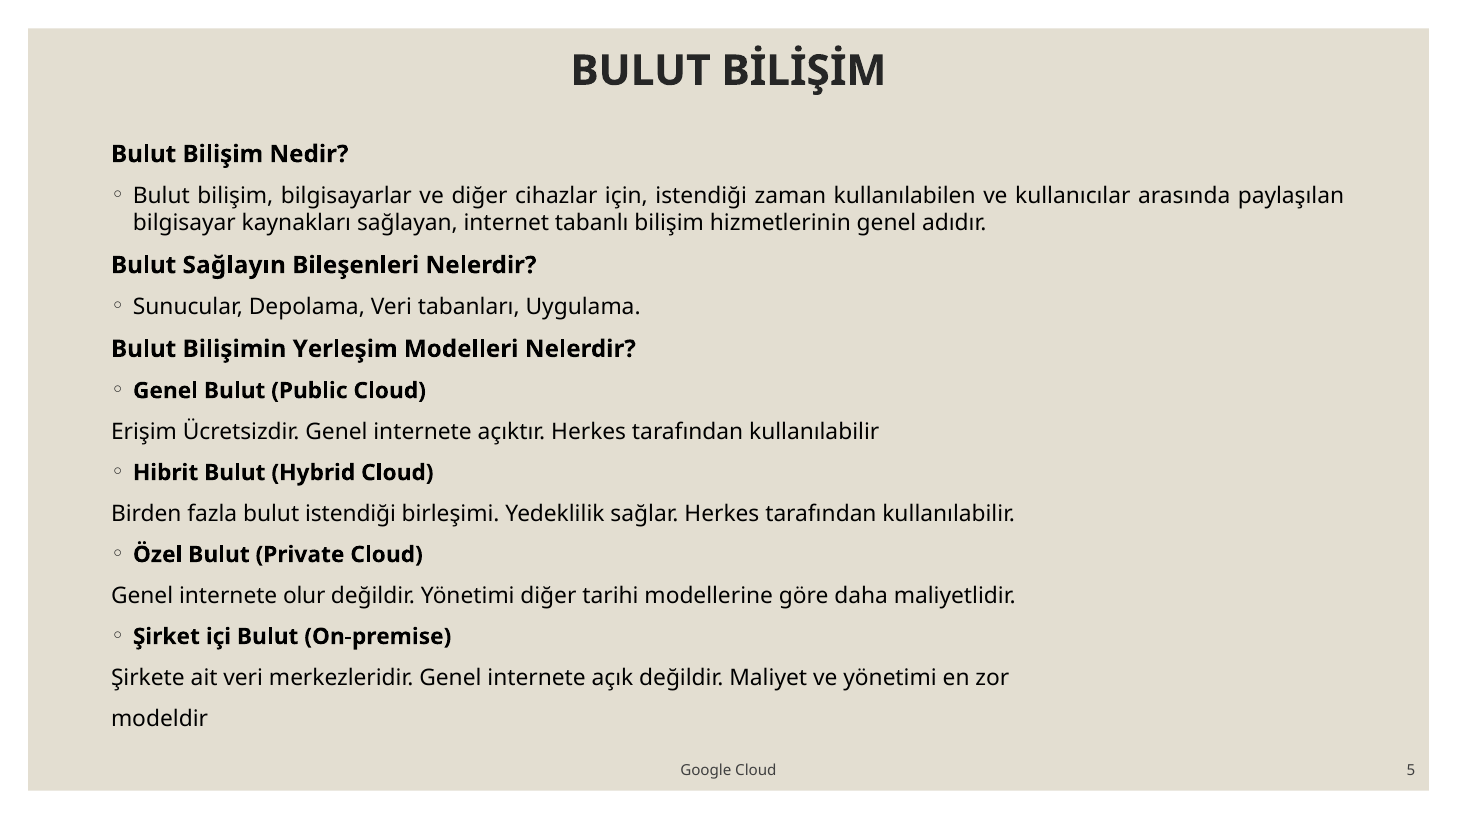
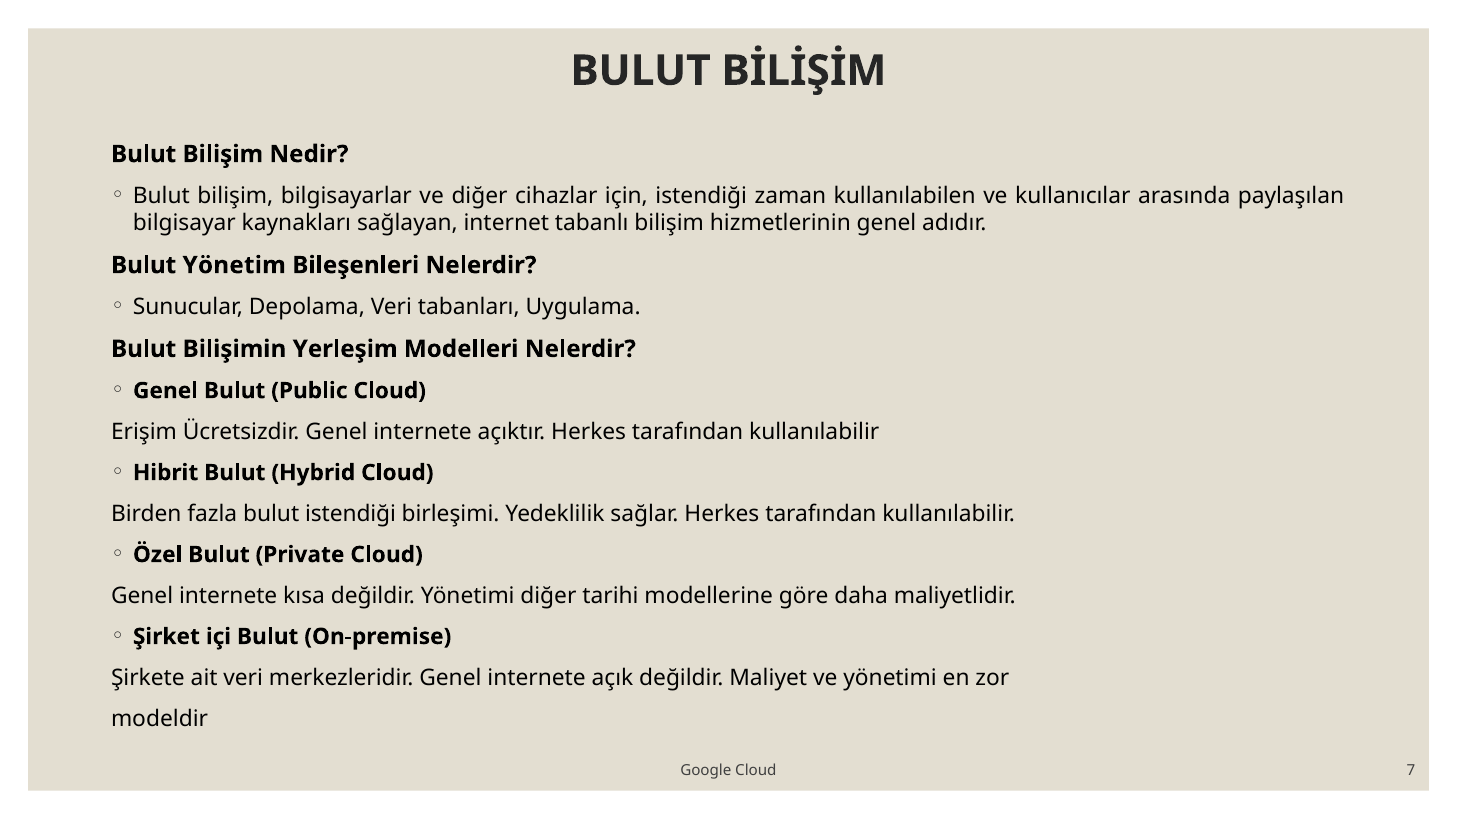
Sağlayın: Sağlayın -> Yönetim
olur: olur -> kısa
5: 5 -> 7
